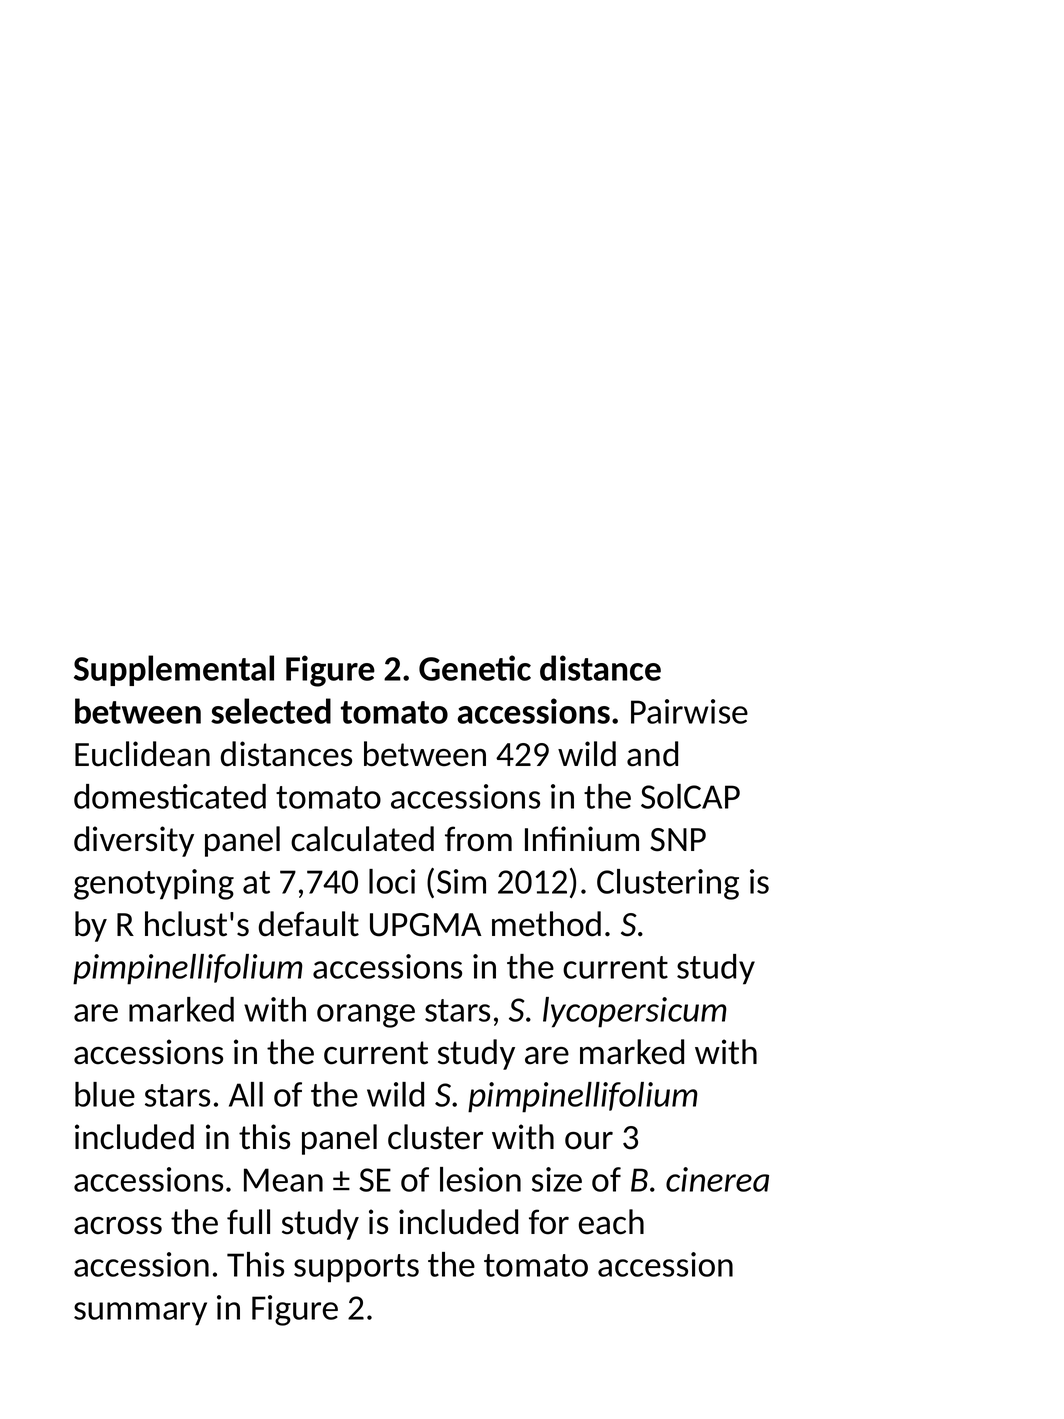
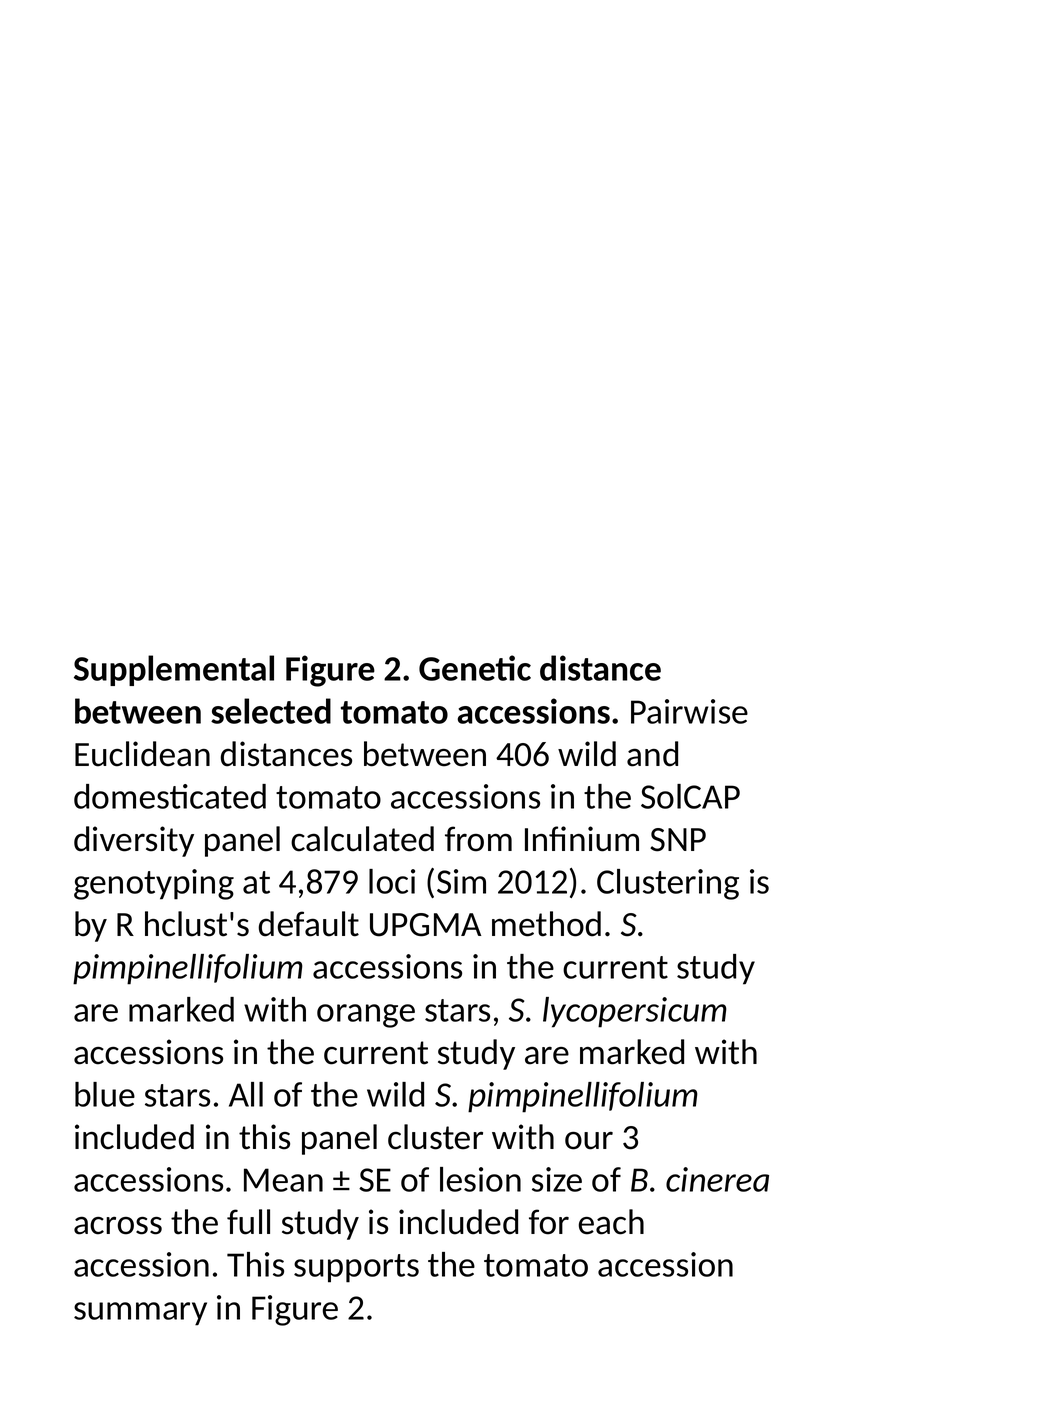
429: 429 -> 406
7,740: 7,740 -> 4,879
